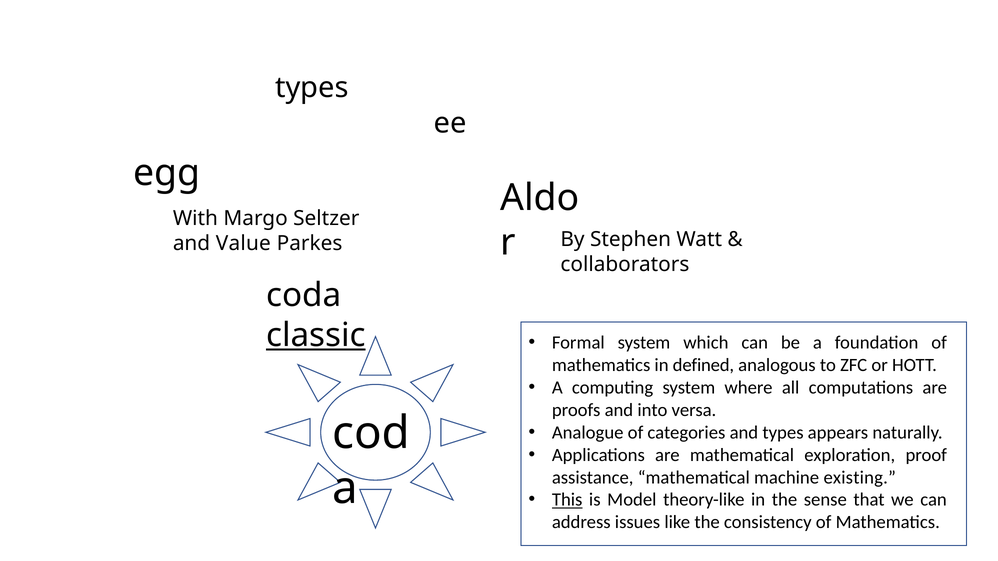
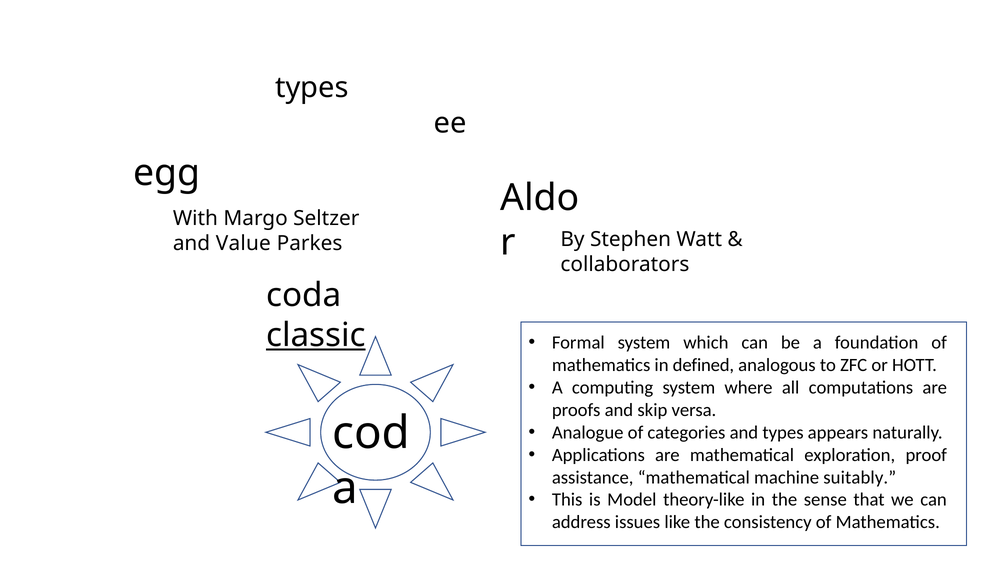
into: into -> skip
existing: existing -> suitably
This underline: present -> none
